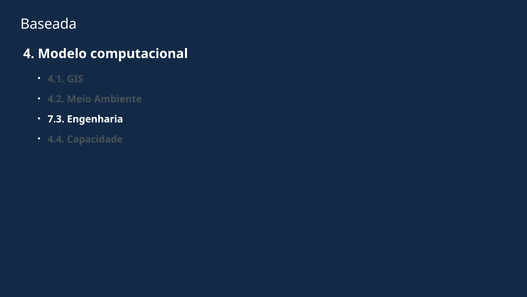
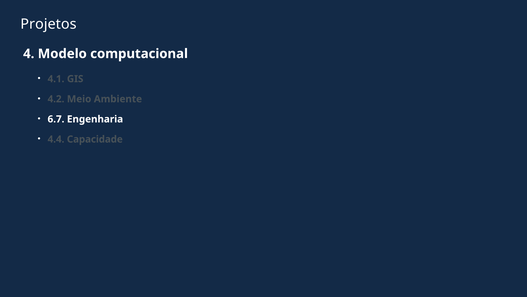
Baseada: Baseada -> Projetos
7.3: 7.3 -> 6.7
